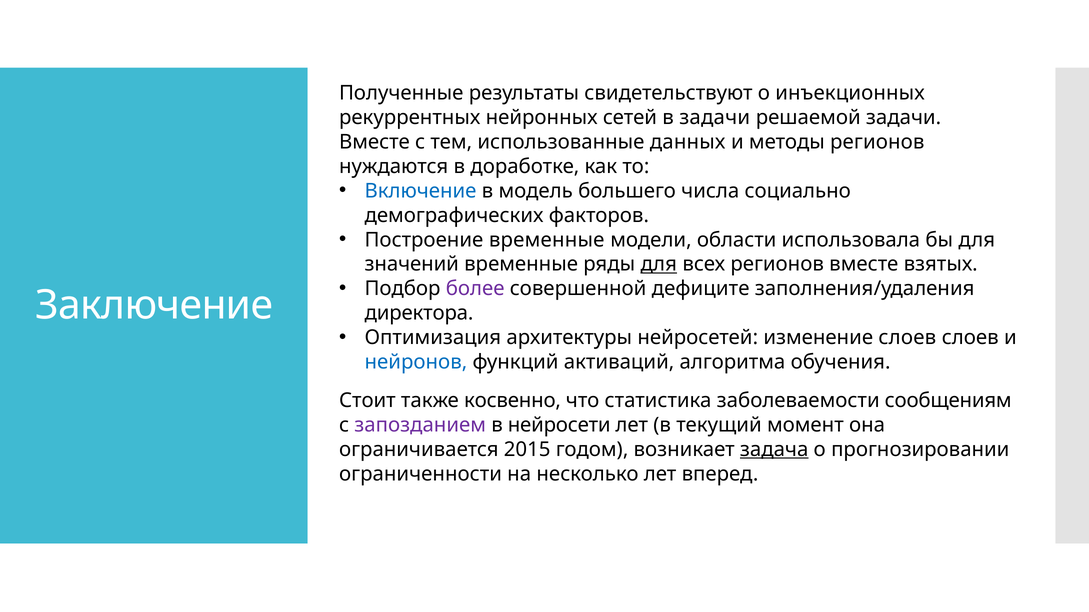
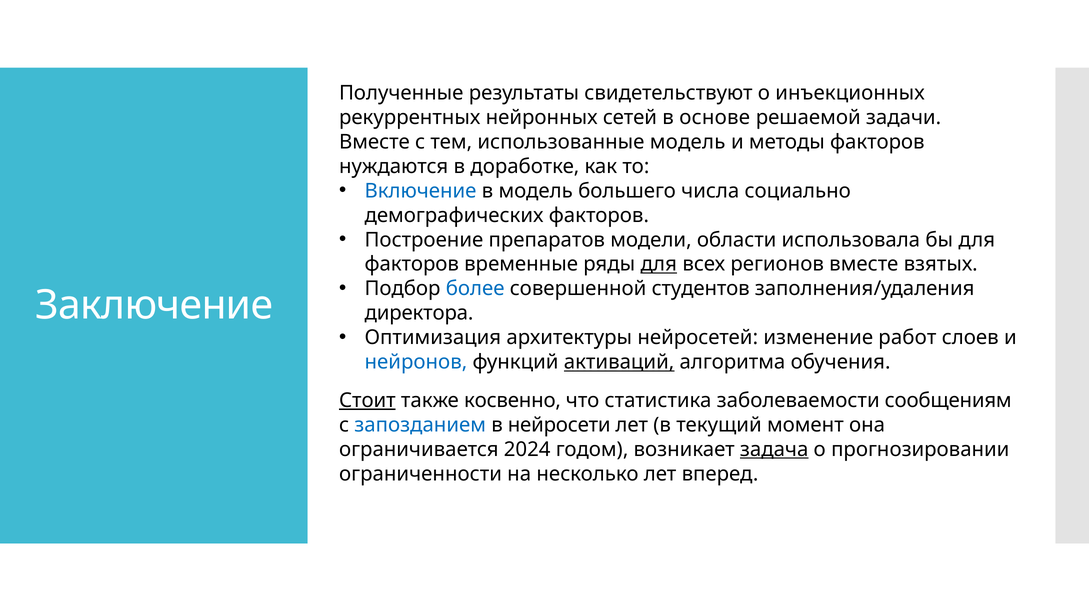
в задачи: задачи -> основе
использованные данных: данных -> модель
методы регионов: регионов -> факторов
Построение временные: временные -> препаратов
значений at (412, 264): значений -> факторов
более colour: purple -> blue
дефиците: дефиците -> студентов
изменение слоев: слоев -> работ
активаций underline: none -> present
Стоит underline: none -> present
запозданием colour: purple -> blue
2015: 2015 -> 2024
